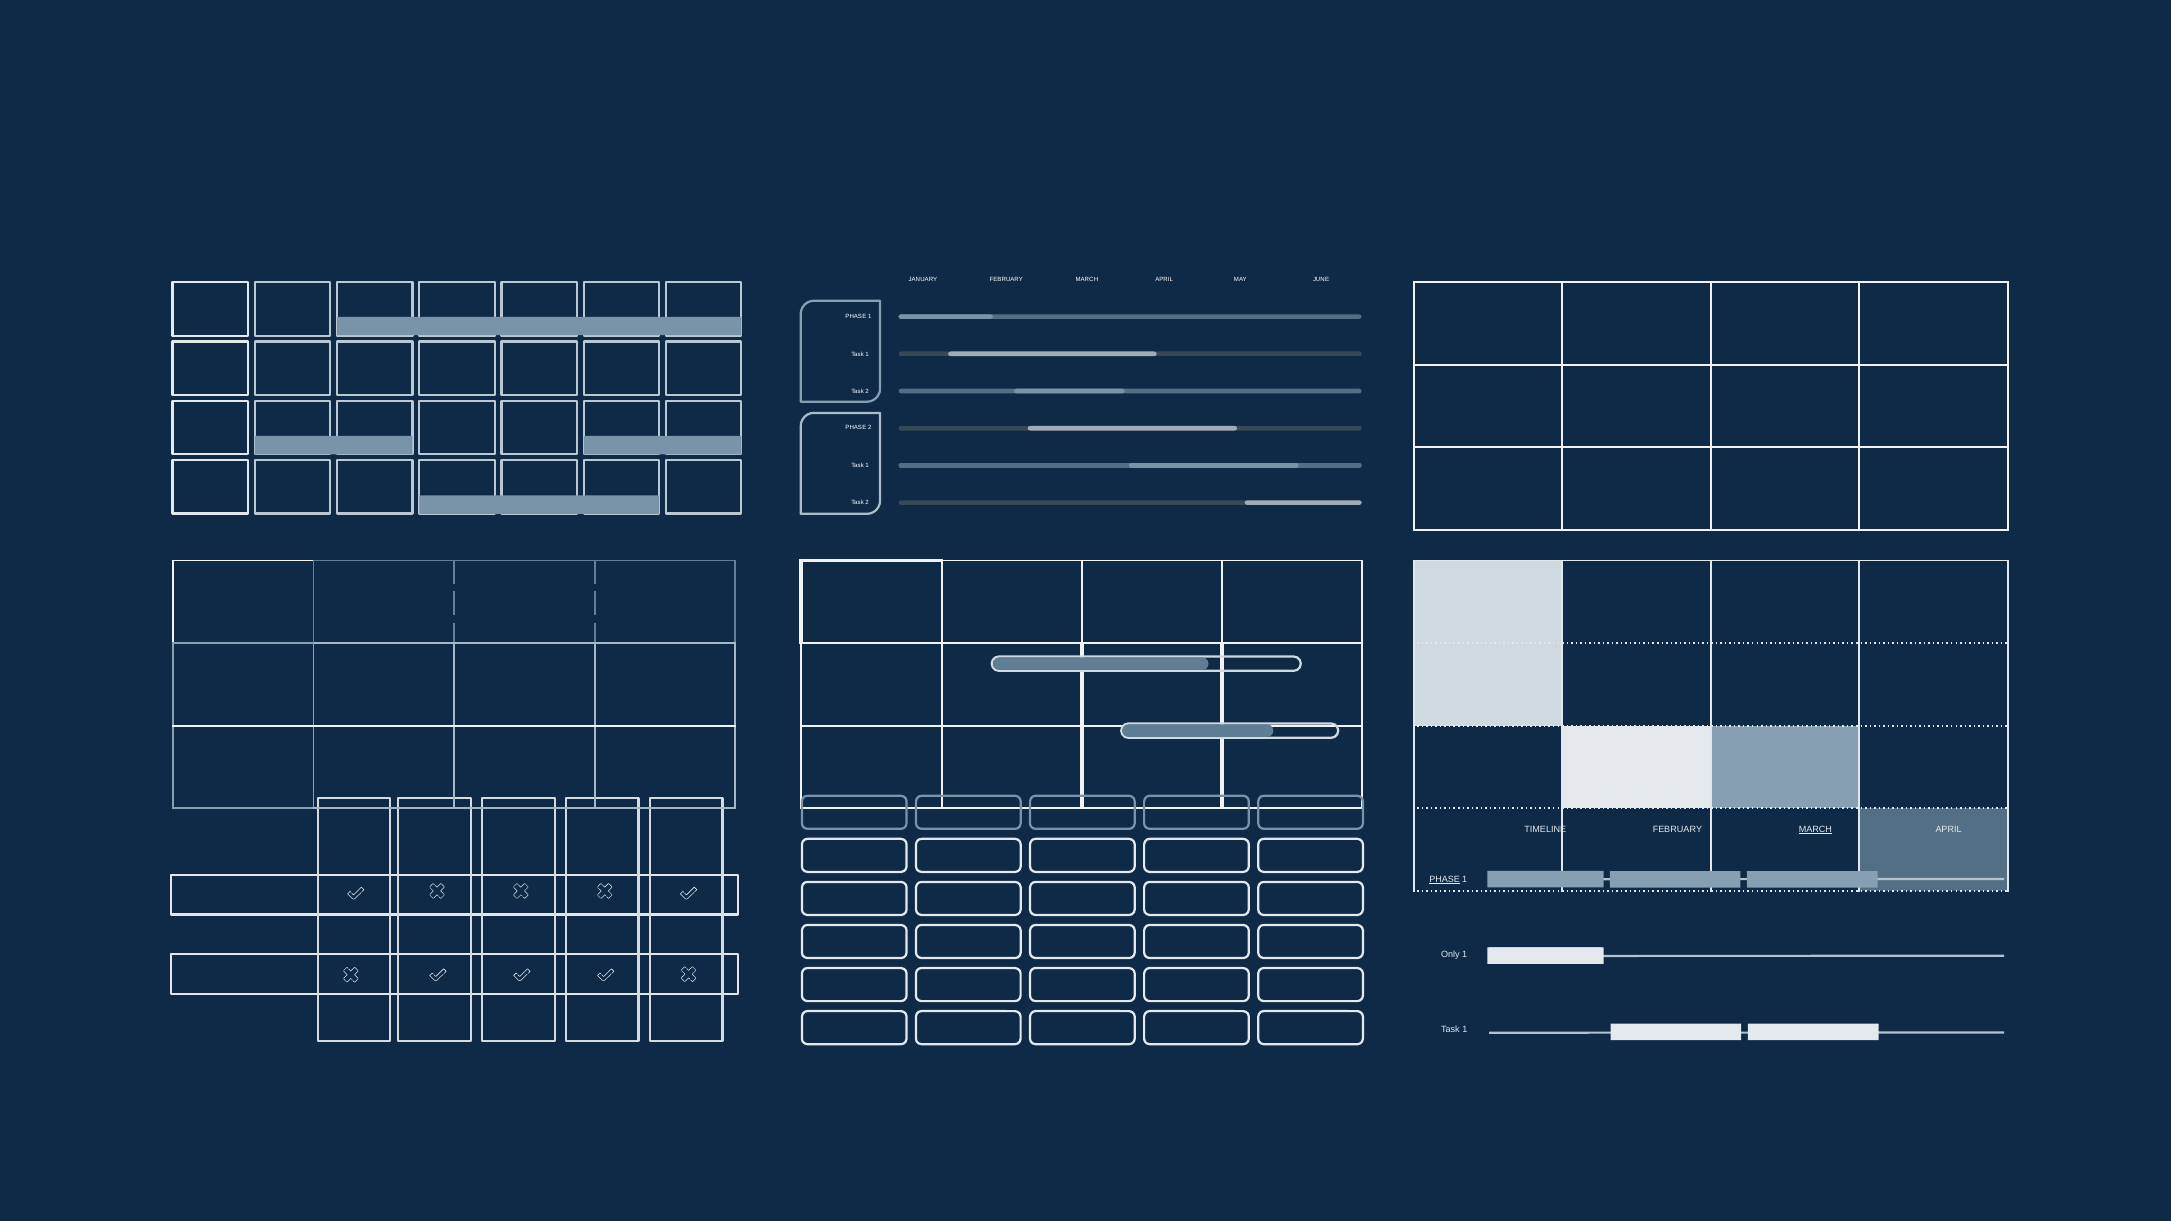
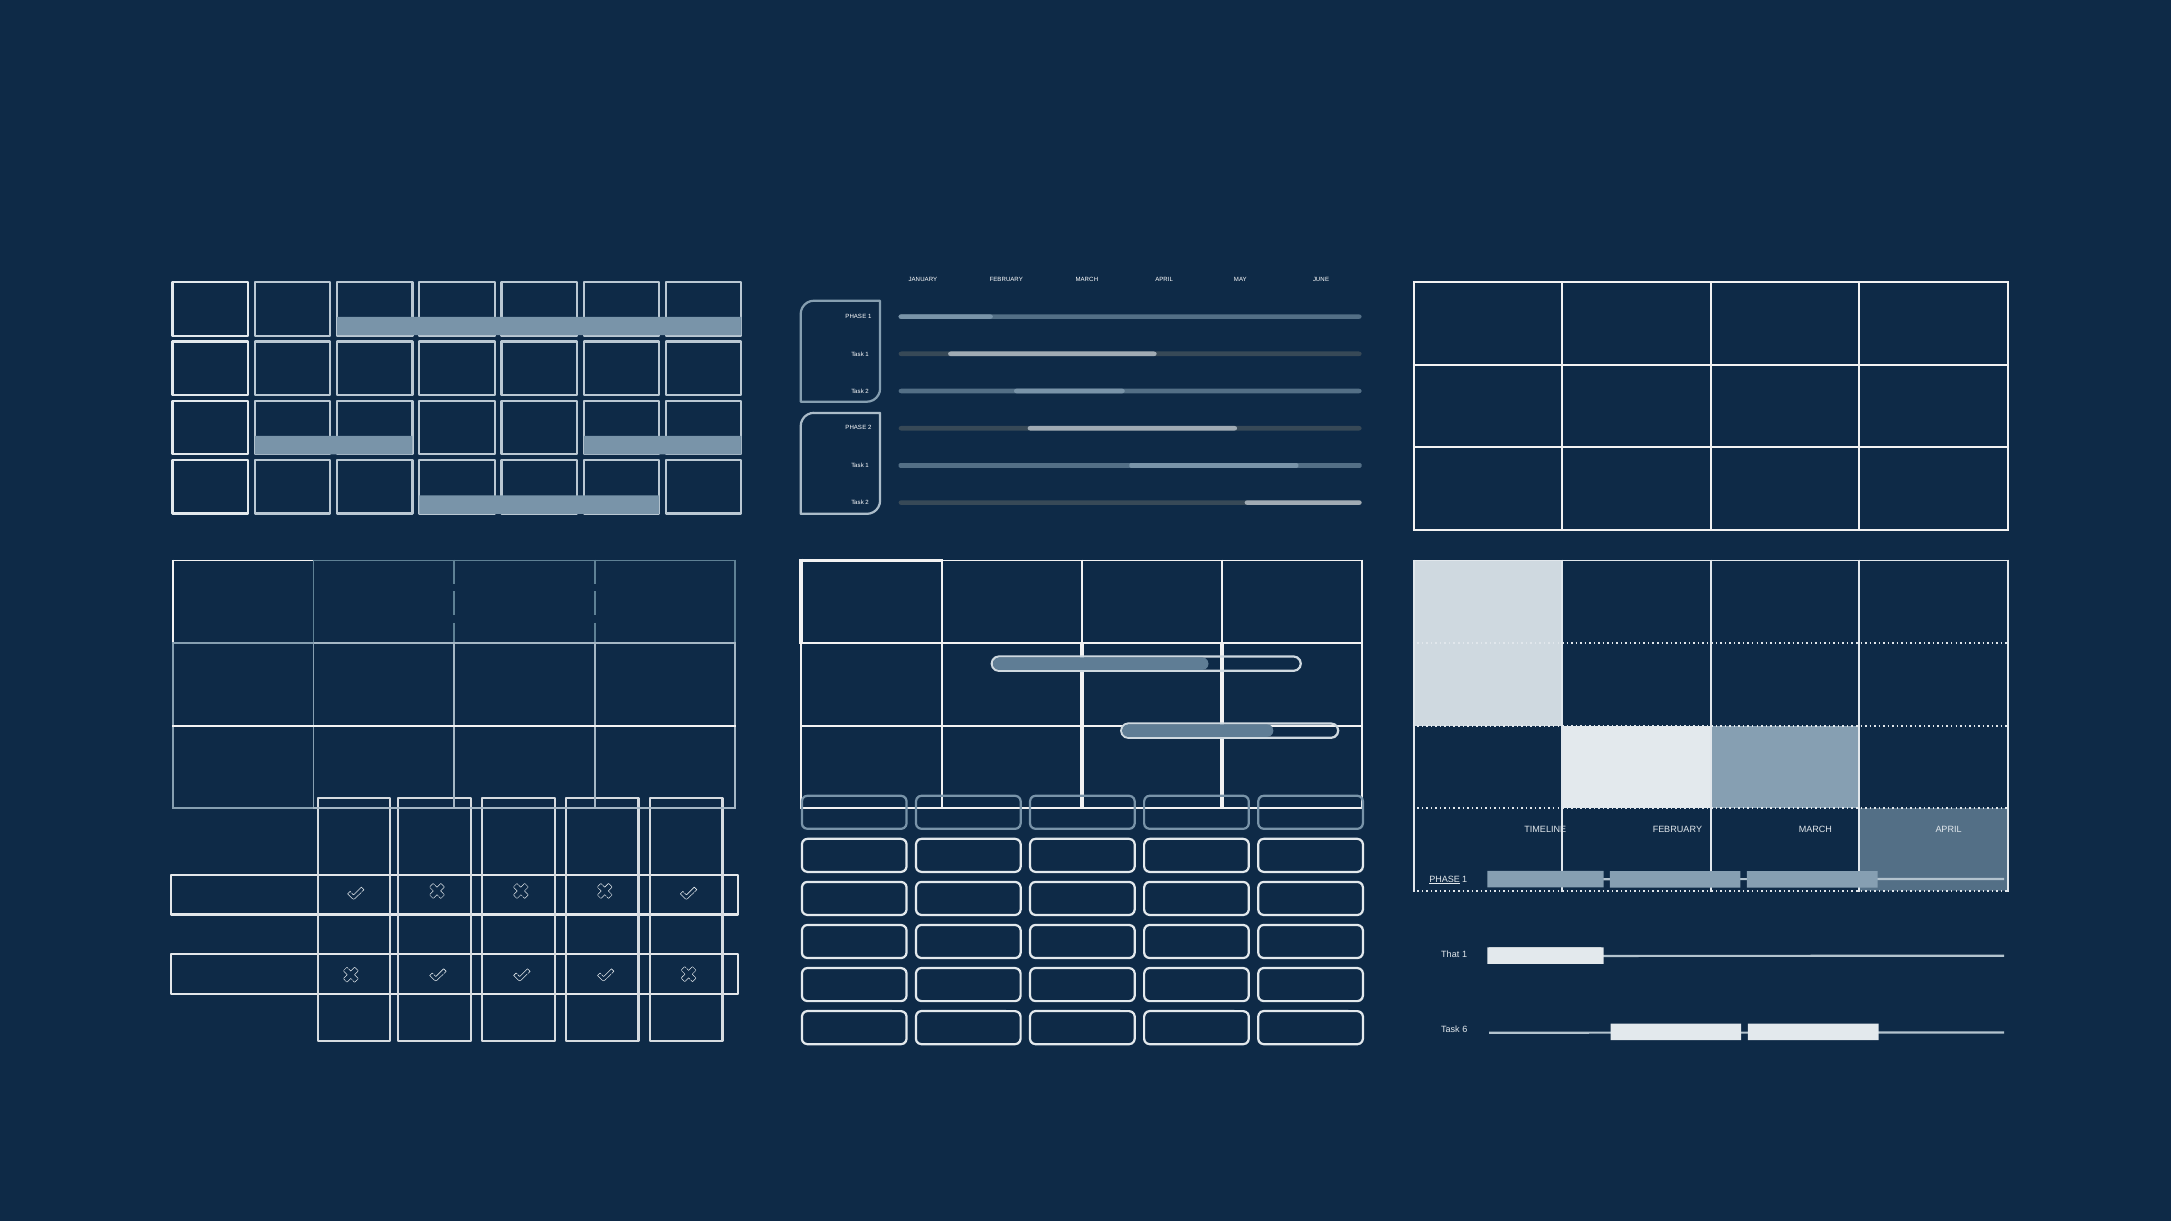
MARCH at (1815, 830) underline: present -> none
Only: Only -> That
1 at (1465, 1030): 1 -> 6
